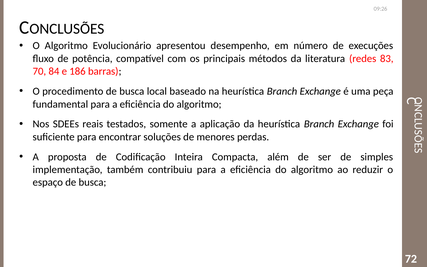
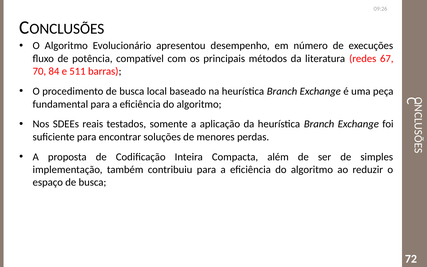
83: 83 -> 67
186: 186 -> 511
